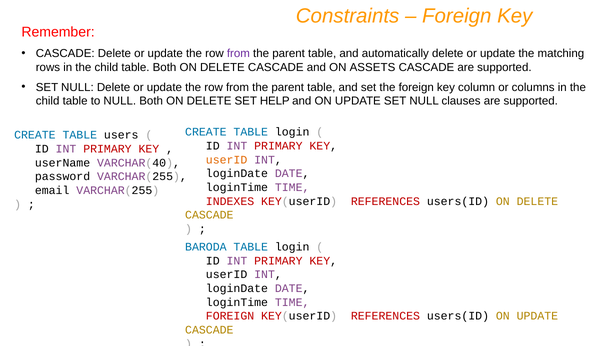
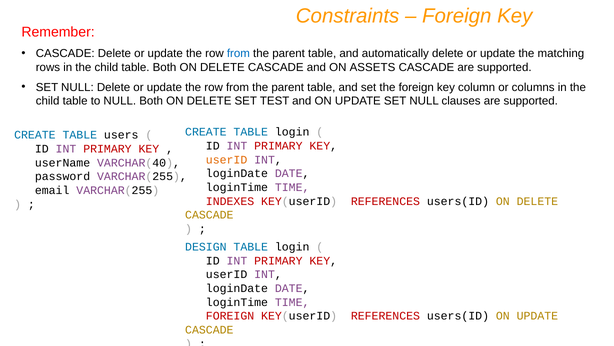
from at (238, 53) colour: purple -> blue
HELP: HELP -> TEST
BARODA: BARODA -> DESIGN
